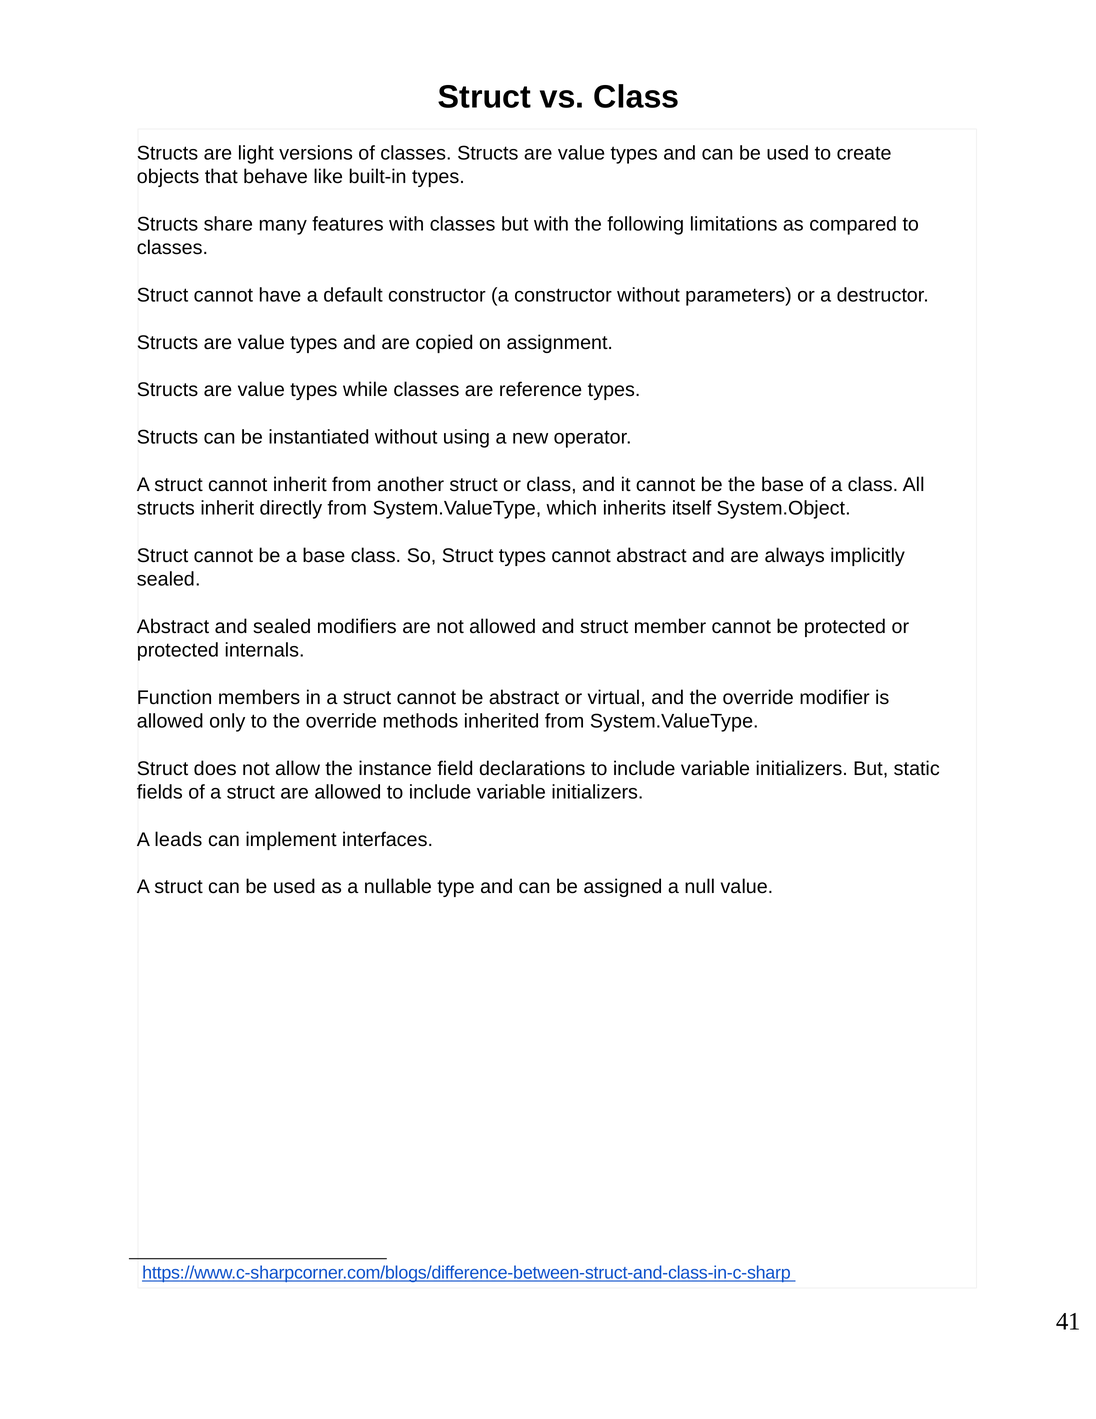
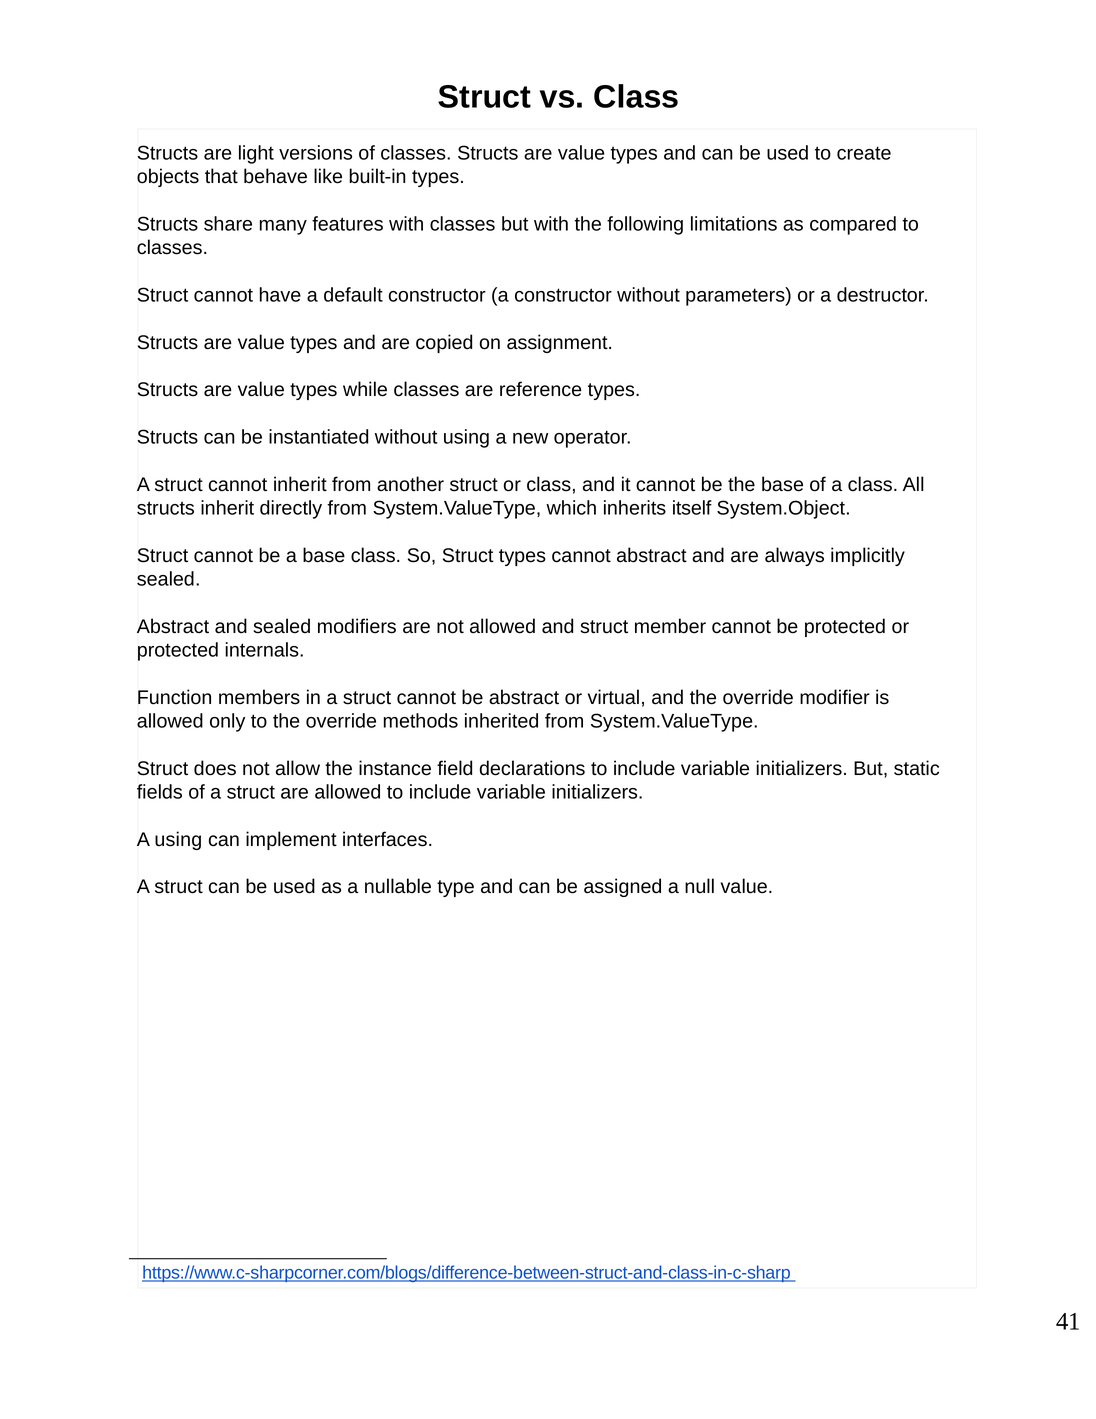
A leads: leads -> using
